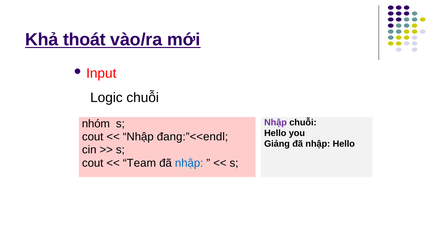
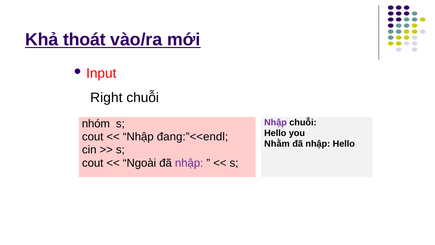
Logic: Logic -> Right
Giảng: Giảng -> Nhằm
Team: Team -> Ngoài
nhập at (189, 163) colour: blue -> purple
